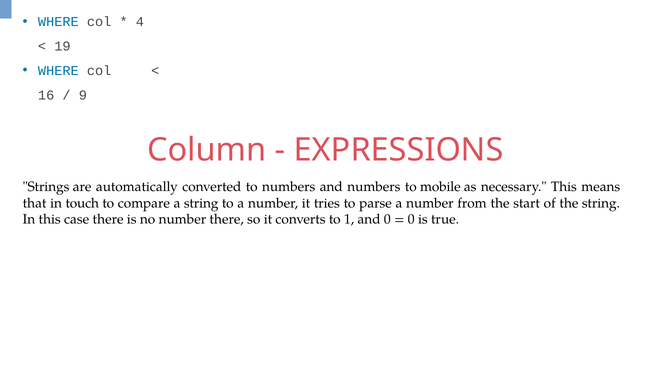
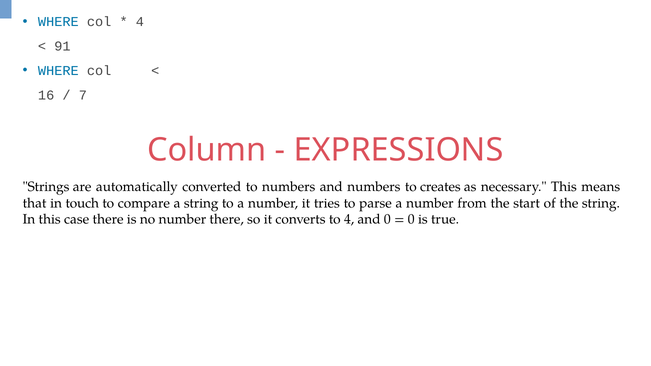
19: 19 -> 91
9: 9 -> 7
mobile: mobile -> creates
to 1: 1 -> 4
